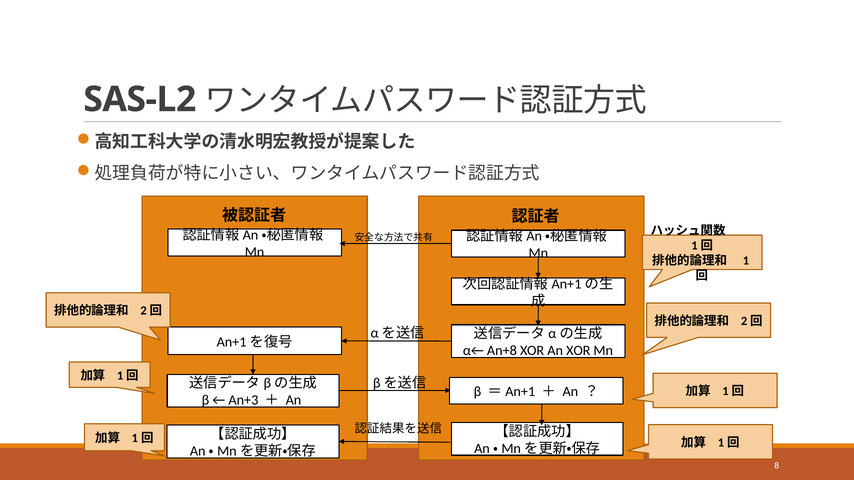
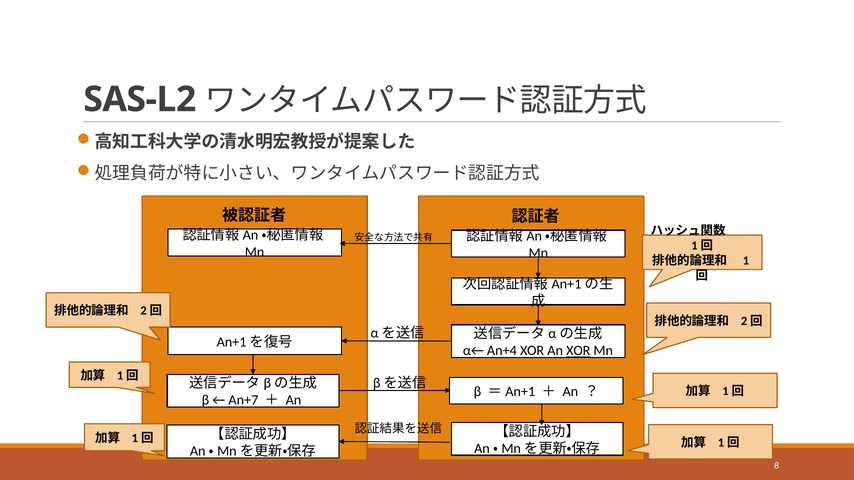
An+8: An+8 -> An+4
XOR at (578, 351) underline: none -> present
An+3: An+3 -> An+7
